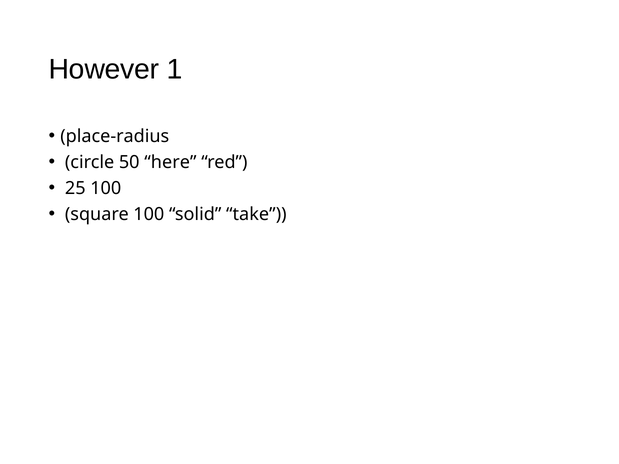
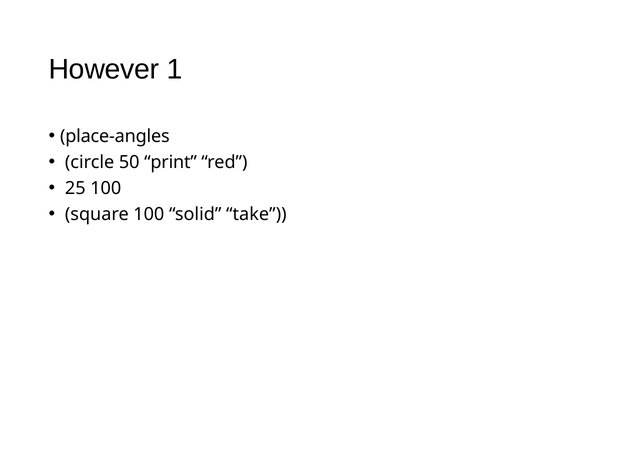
place-radius: place-radius -> place-angles
here: here -> print
